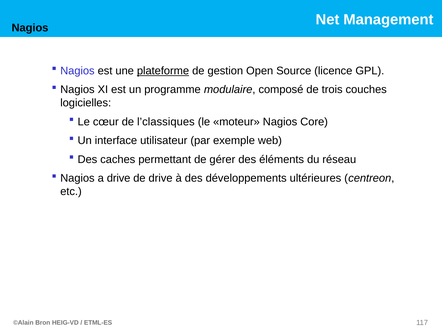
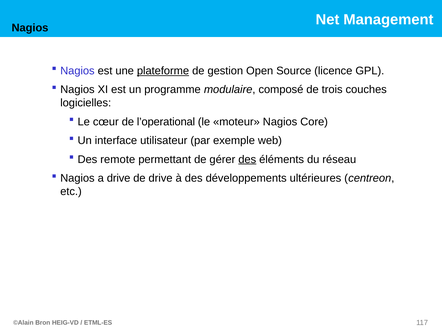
l’classiques: l’classiques -> l’operational
caches: caches -> remote
des at (247, 159) underline: none -> present
